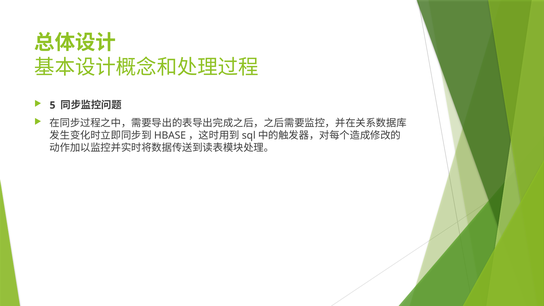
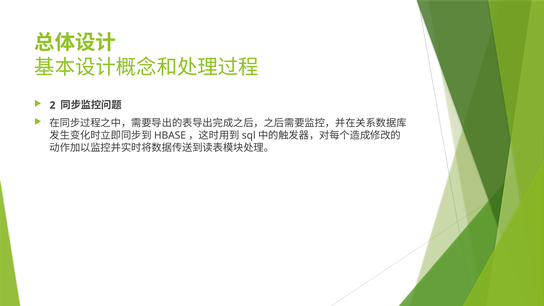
5: 5 -> 2
